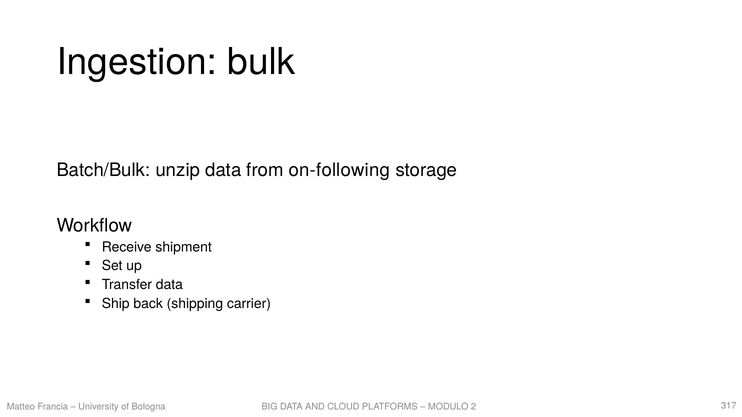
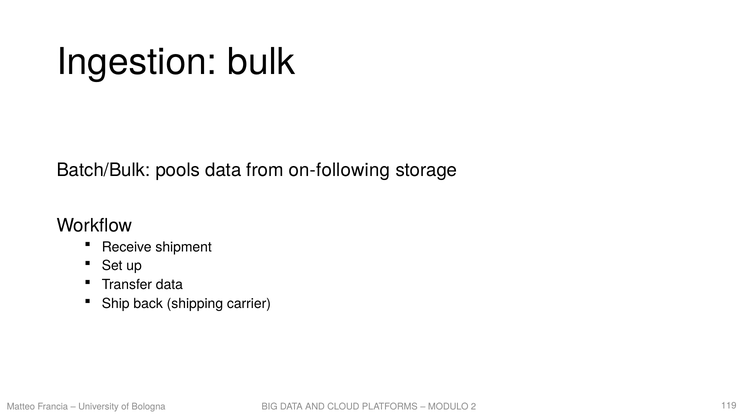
unzip: unzip -> pools
317: 317 -> 119
